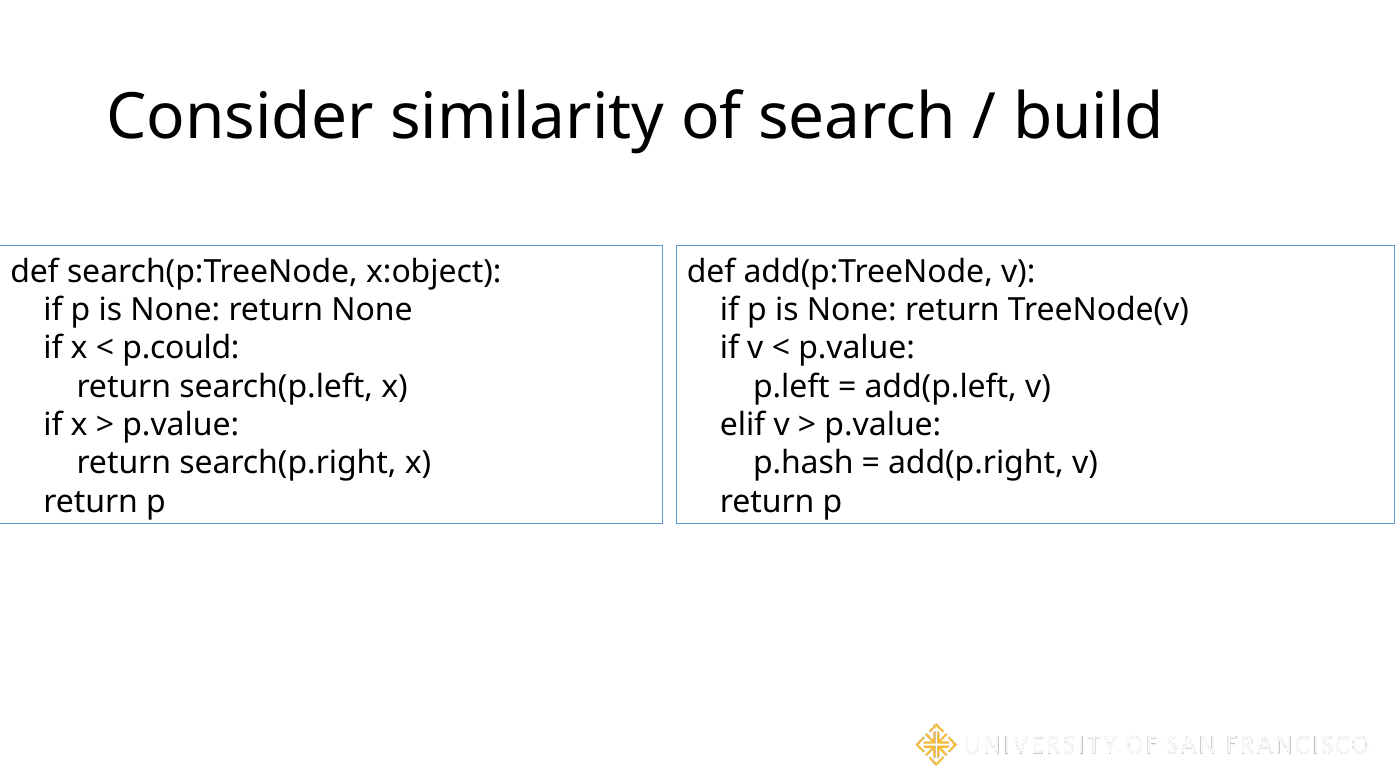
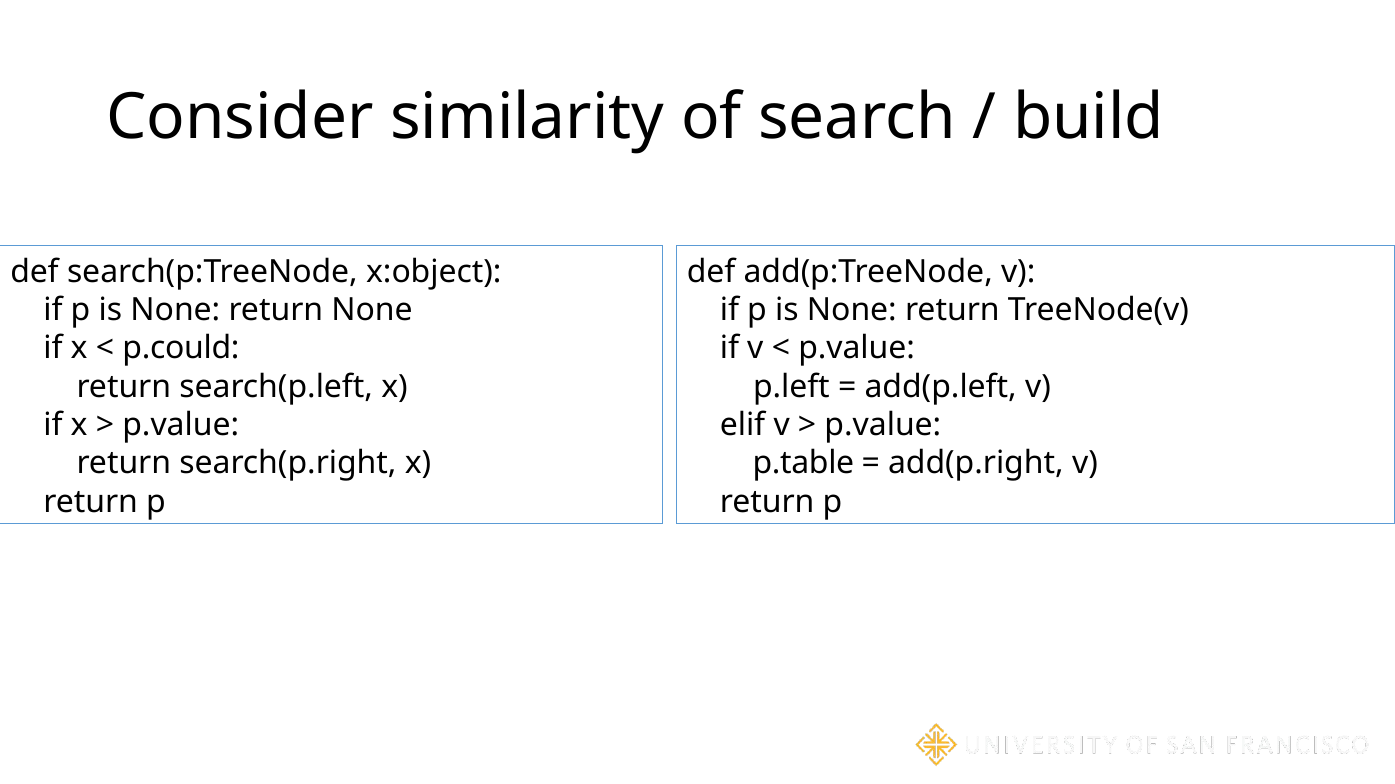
p.hash: p.hash -> p.table
